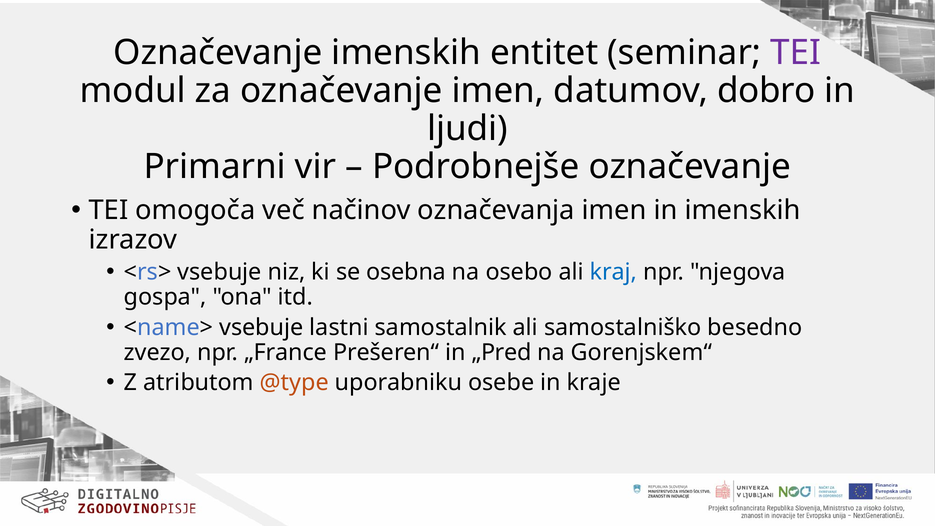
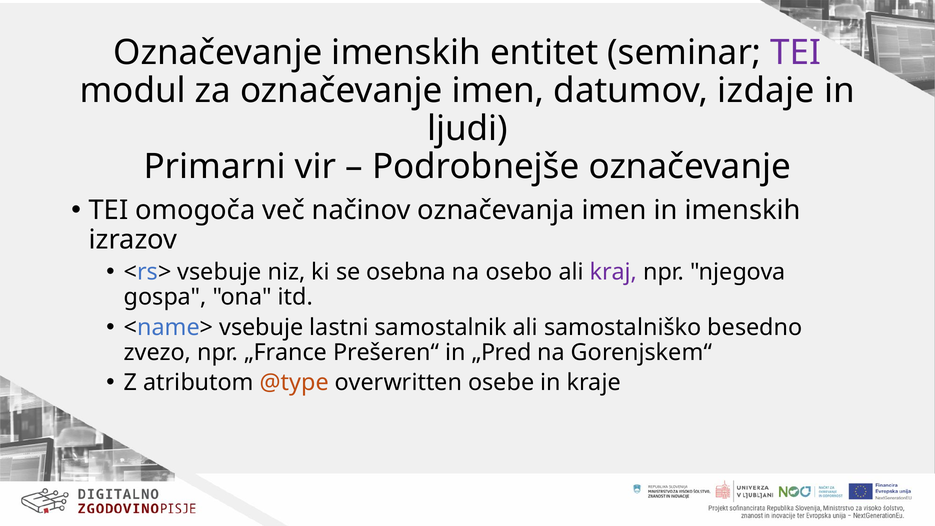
dobro: dobro -> izdaje
kraj colour: blue -> purple
uporabniku: uporabniku -> overwritten
